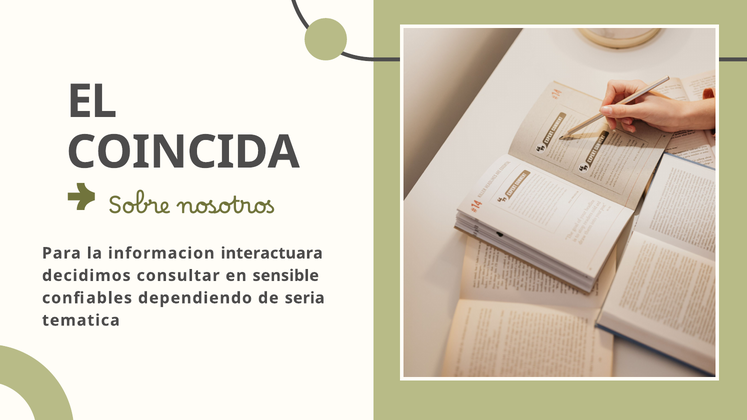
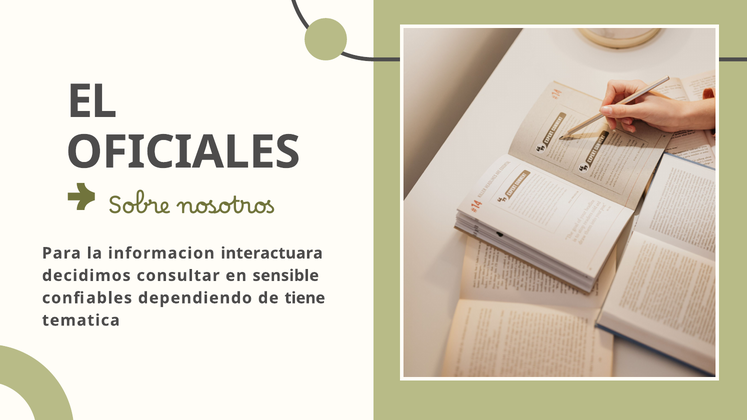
COINCIDA: COINCIDA -> OFICIALES
seria: seria -> tiene
